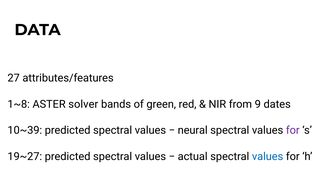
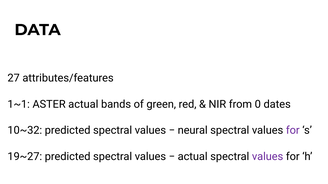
1~8: 1~8 -> 1~1
ASTER solver: solver -> actual
9: 9 -> 0
10~39: 10~39 -> 10~32
values at (268, 157) colour: blue -> purple
